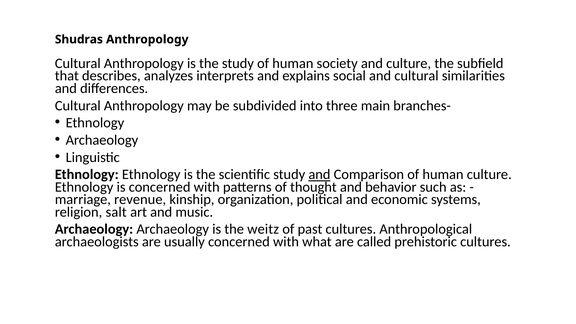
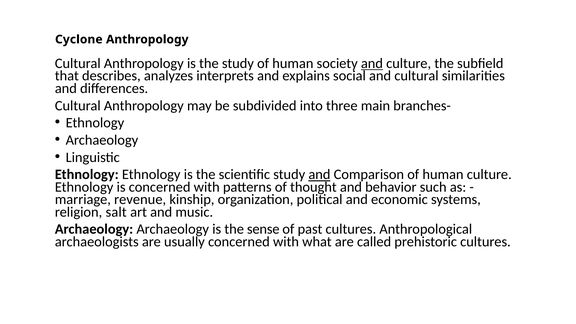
Shudras: Shudras -> Cyclone
and at (372, 63) underline: none -> present
weitz: weitz -> sense
